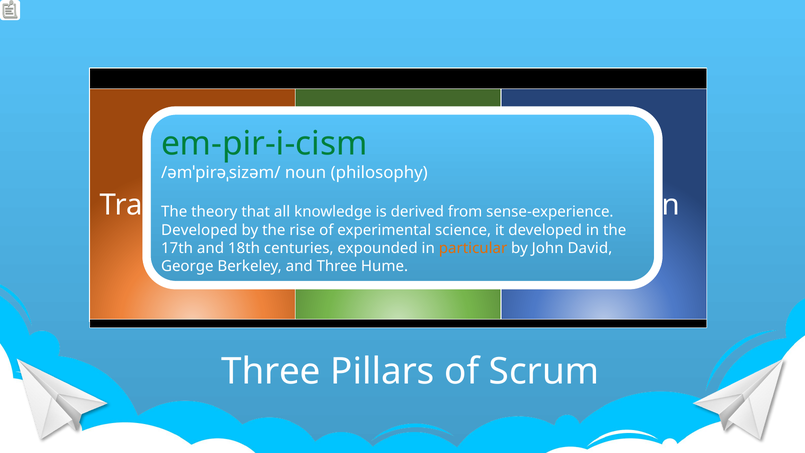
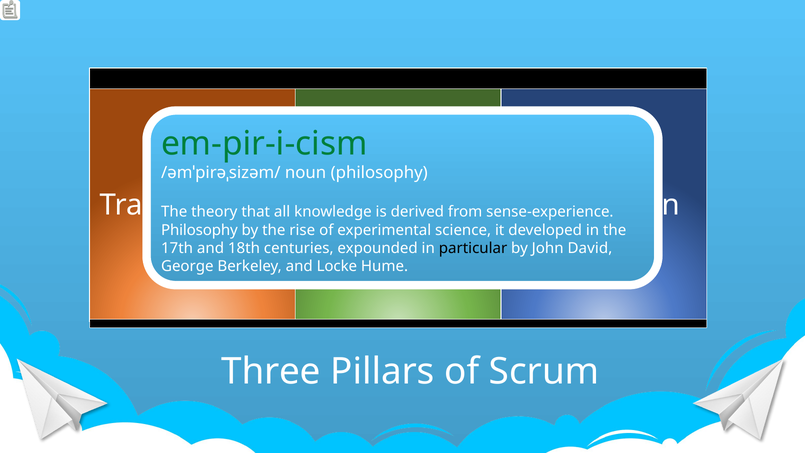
Developed at (199, 230): Developed -> Philosophy
particular colour: orange -> black
and Three: Three -> Locke
